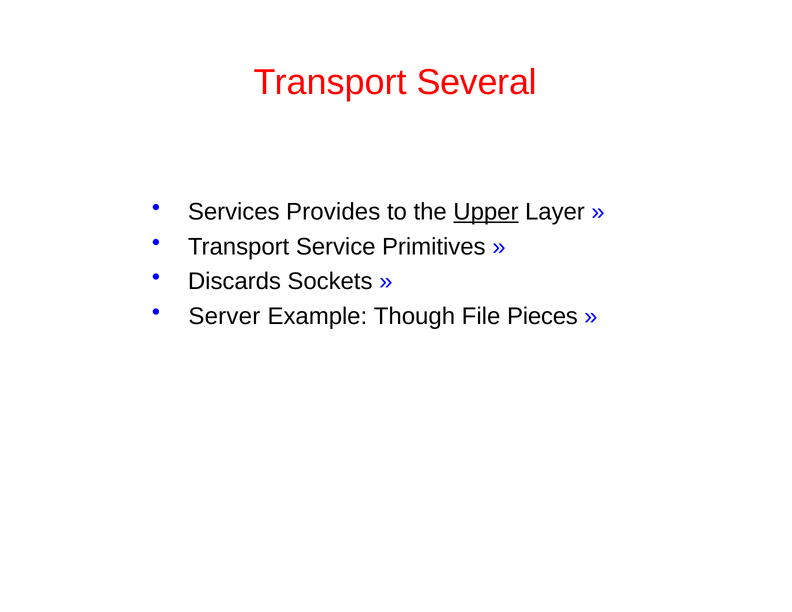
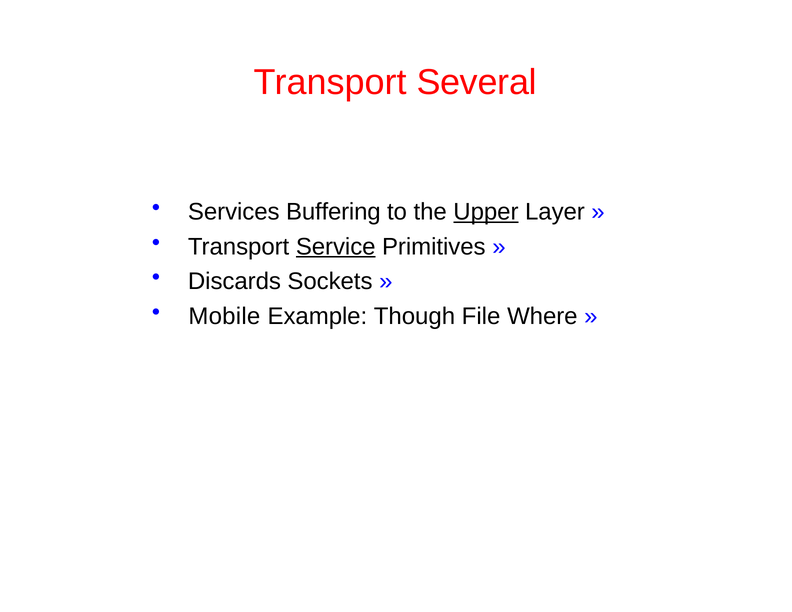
Provides: Provides -> Buffering
Service underline: none -> present
Server: Server -> Mobile
Pieces: Pieces -> Where
